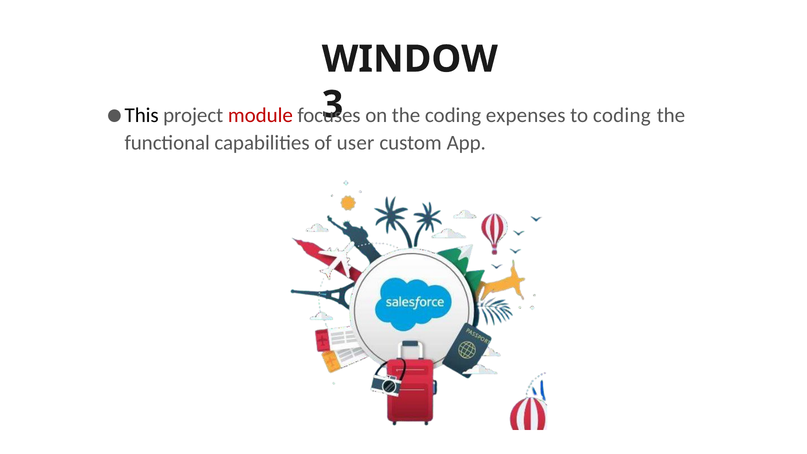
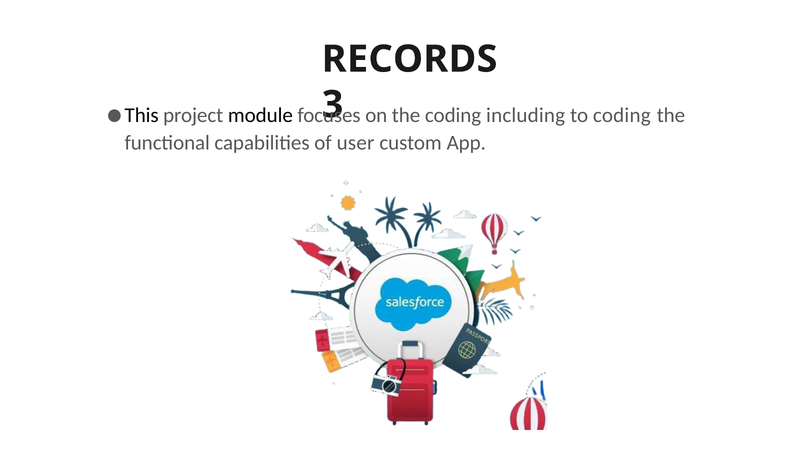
WINDOW: WINDOW -> RECORDS
module colour: red -> black
expenses: expenses -> including
